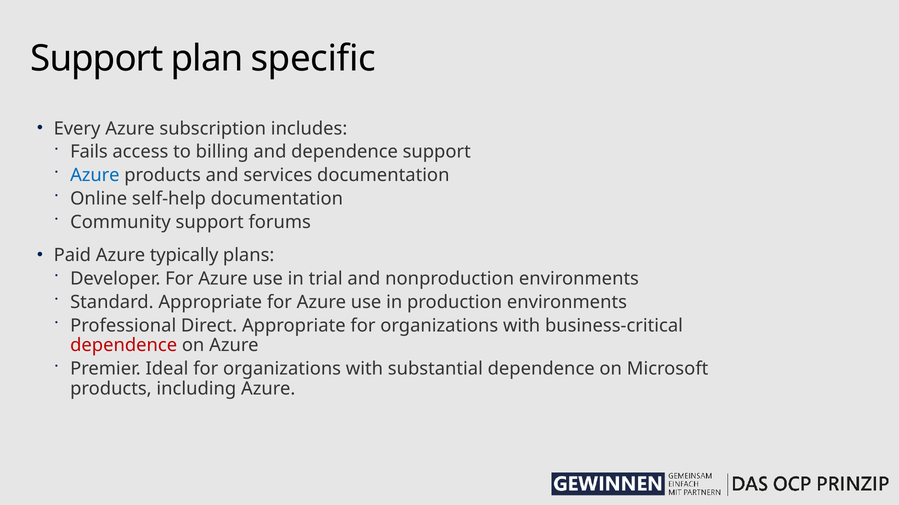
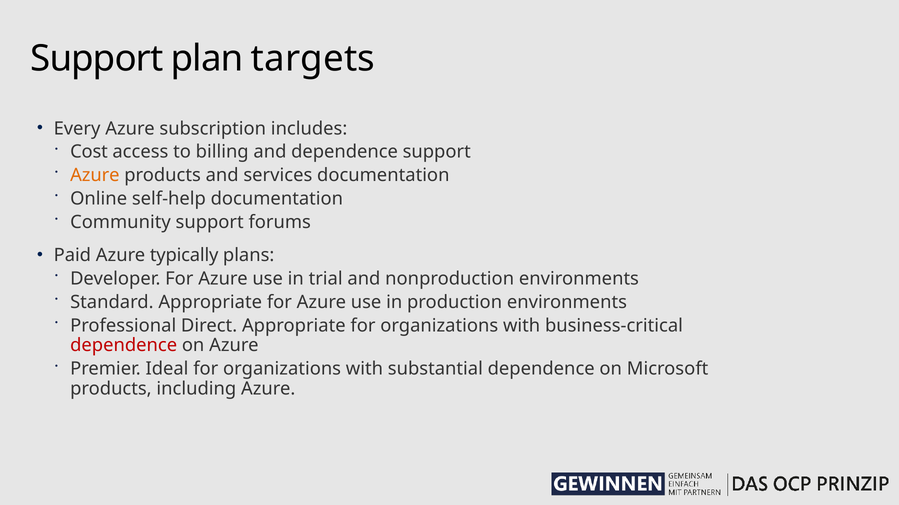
specific: specific -> targets
Fails: Fails -> Cost
Azure at (95, 175) colour: blue -> orange
